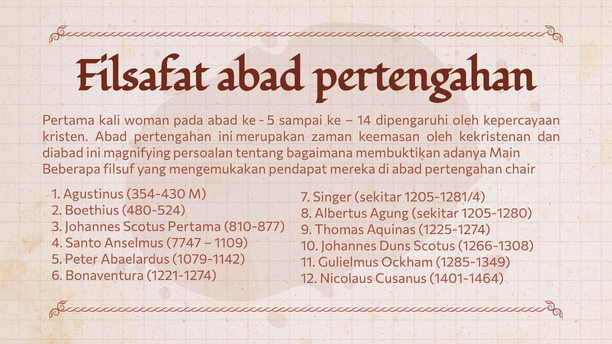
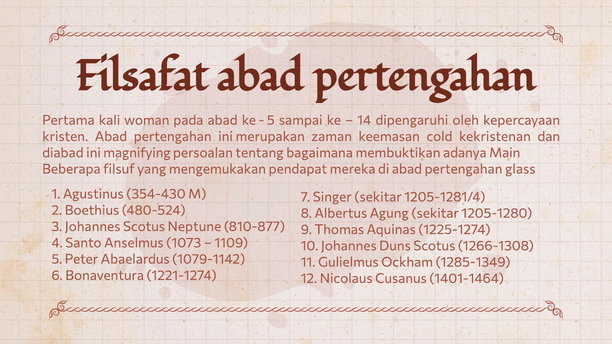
keemasan oleh: oleh -> cold
chair: chair -> glass
Scotus Pertama: Pertama -> Neptune
7747: 7747 -> 1073
